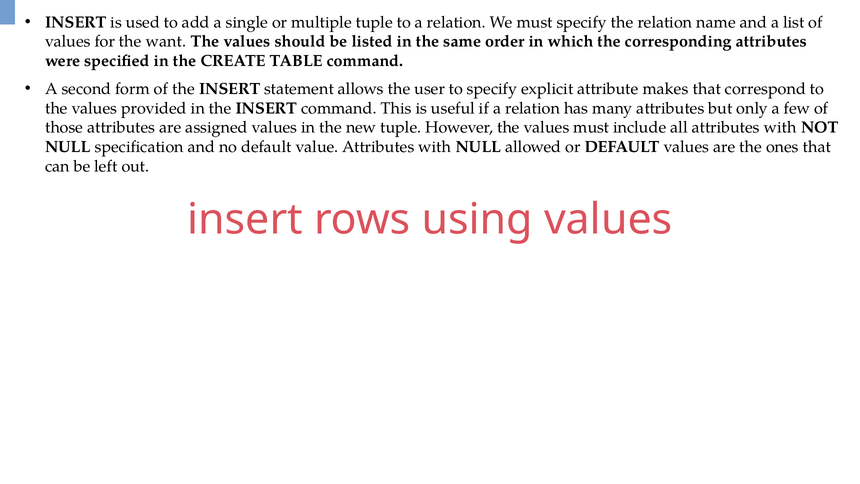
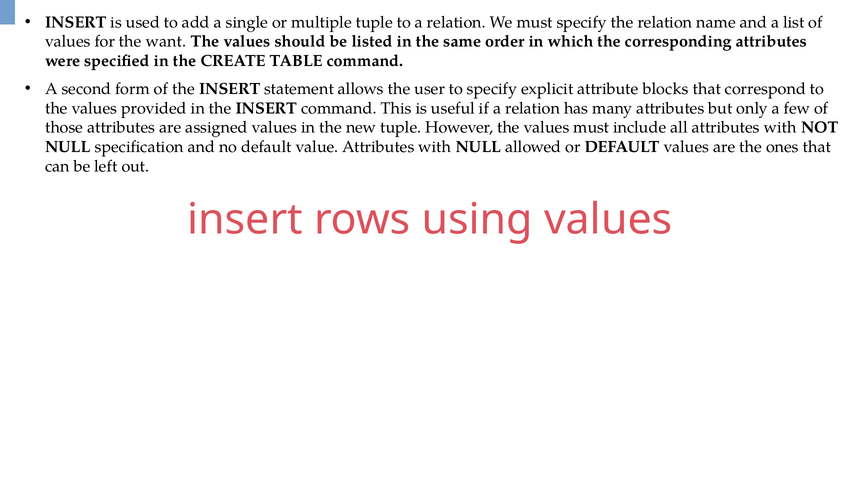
makes: makes -> blocks
